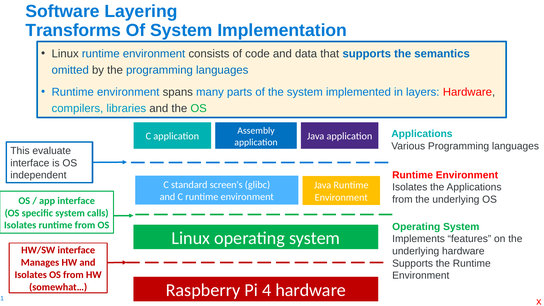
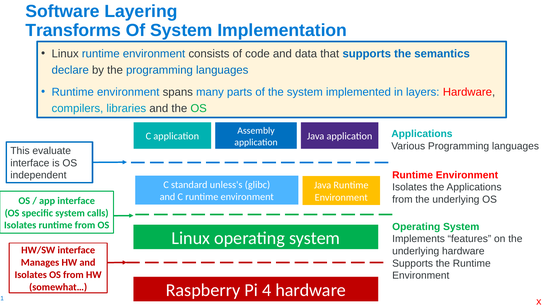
omitted: omitted -> declare
screen's: screen's -> unless's
